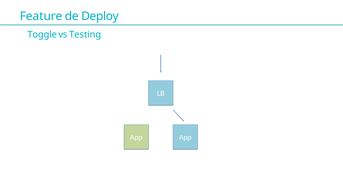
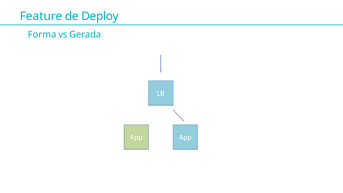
Toggle: Toggle -> Forma
Testing: Testing -> Gerada
